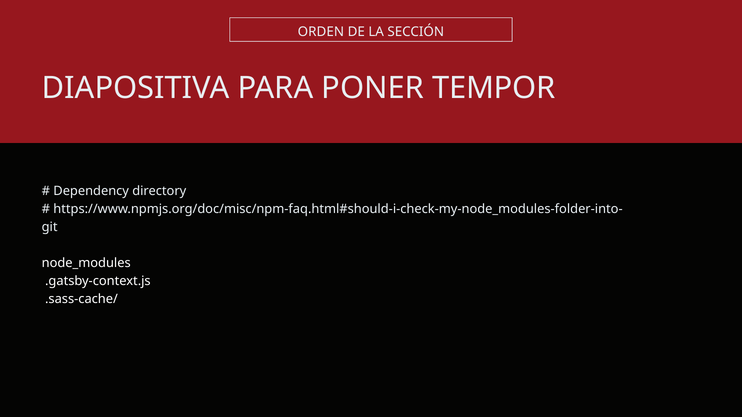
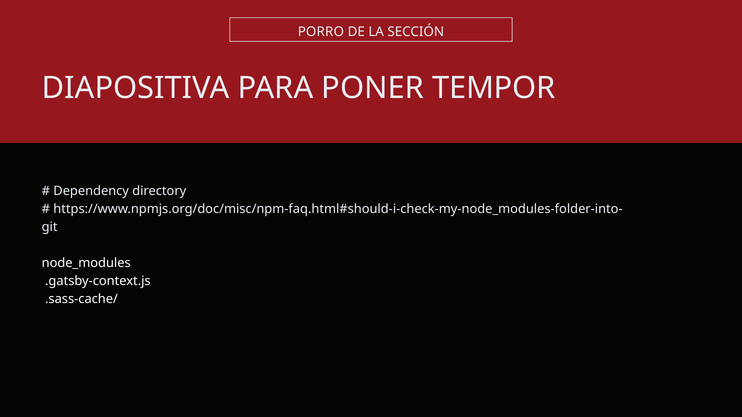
ORDEN: ORDEN -> PORRO
